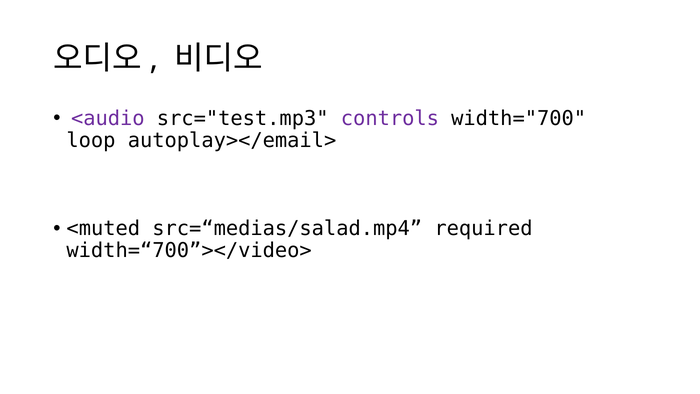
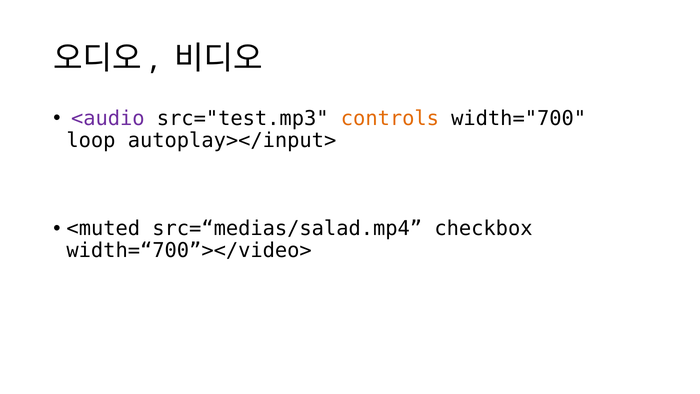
controls colour: purple -> orange
autoplay></email>: autoplay></email> -> autoplay></input>
required: required -> checkbox
